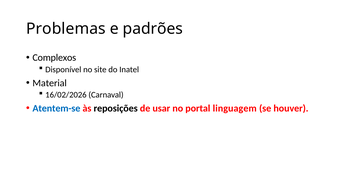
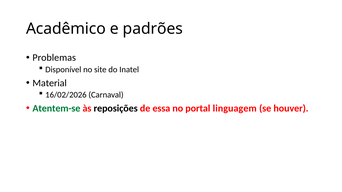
Problemas: Problemas -> Acadêmico
Complexos: Complexos -> Problemas
Atentem-se colour: blue -> green
usar: usar -> essa
